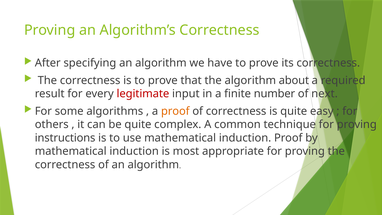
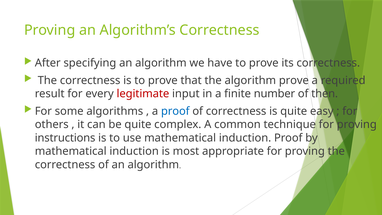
algorithm about: about -> prove
next: next -> then
proof at (175, 111) colour: orange -> blue
